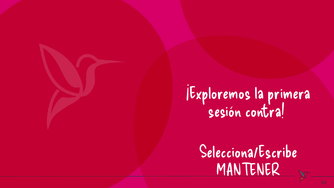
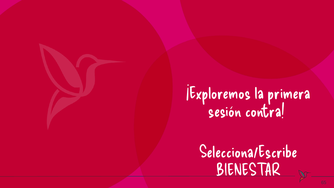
MANTENER: MANTENER -> BIENESTAR
